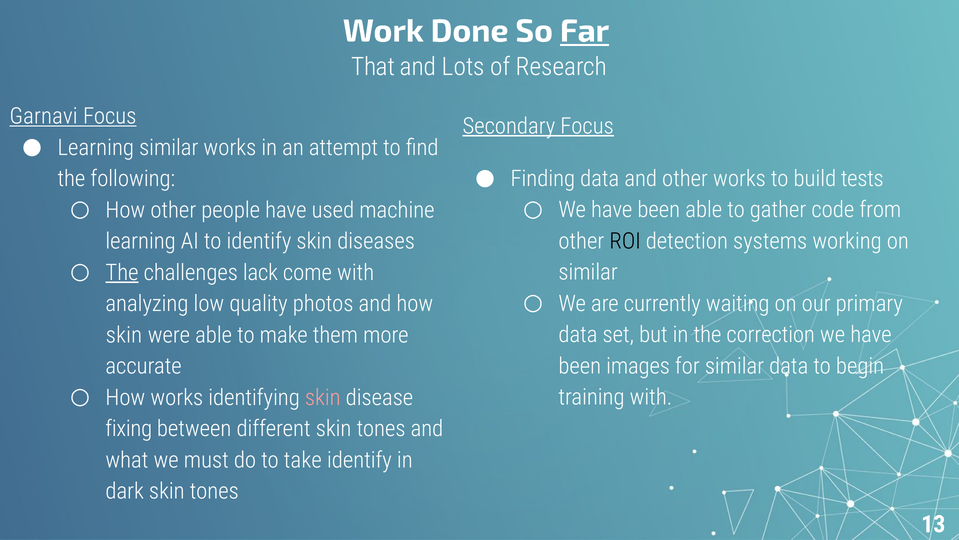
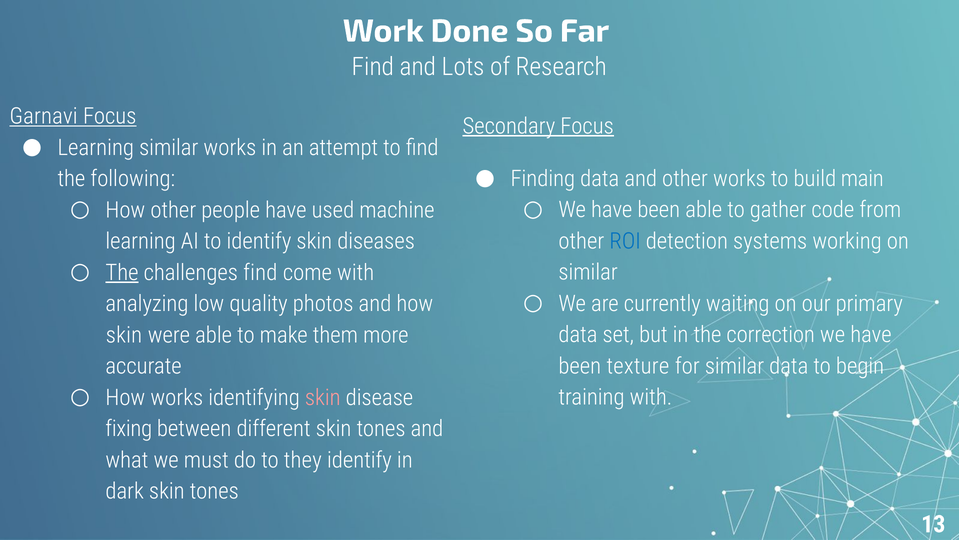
Far underline: present -> none
That at (373, 67): That -> Find
tests: tests -> main
ROI colour: black -> blue
challenges lack: lack -> find
images: images -> texture
take: take -> they
